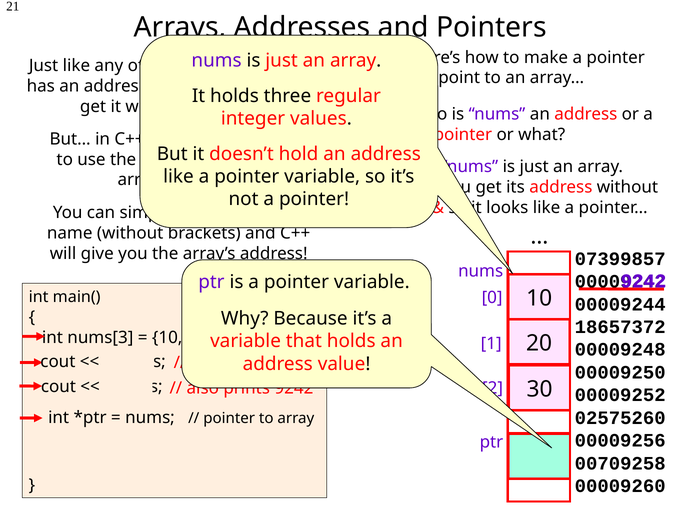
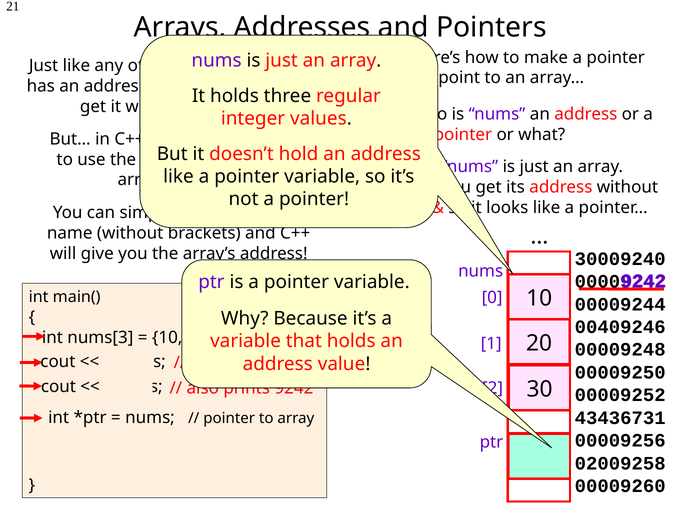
07399857: 07399857 -> 30009240
18657372: 18657372 -> 00409246
02575260: 02575260 -> 43436731
00709258: 00709258 -> 02009258
